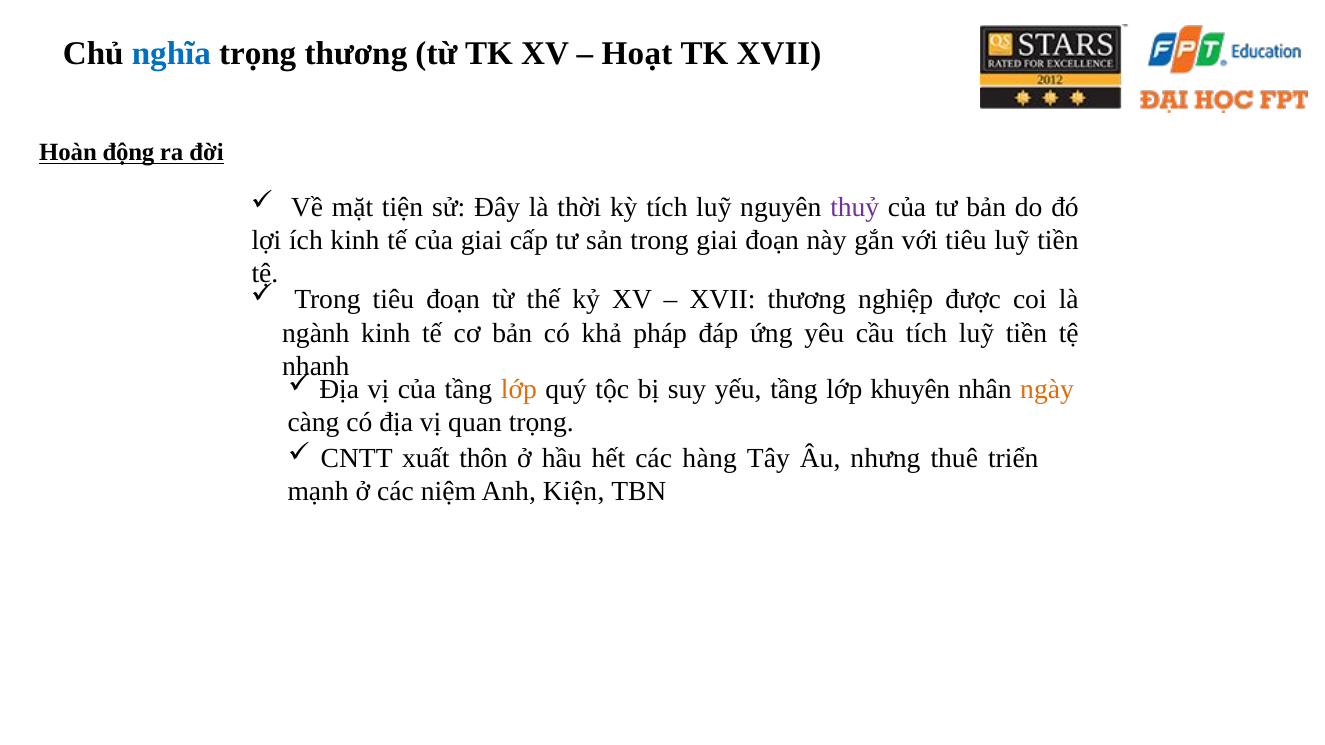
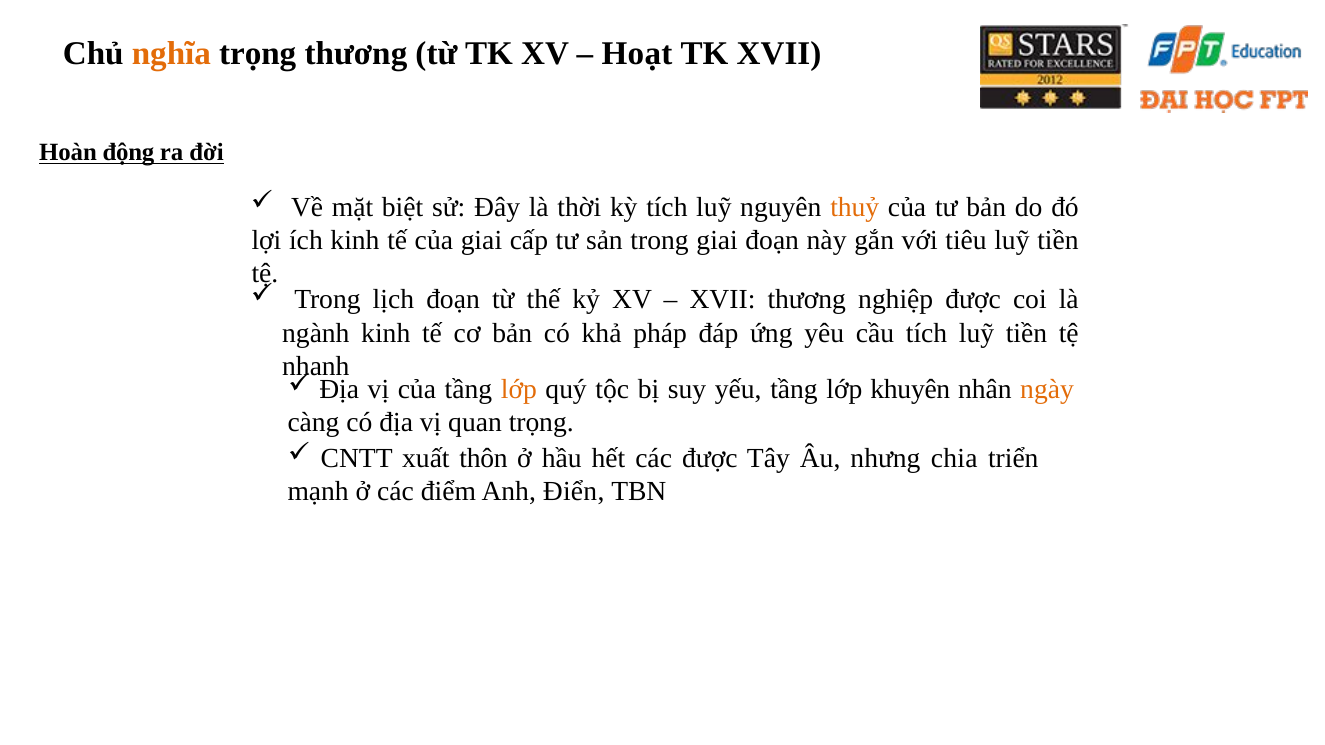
nghĩa colour: blue -> orange
tiện: tiện -> biệt
thuỷ colour: purple -> orange
Trong tiêu: tiêu -> lịch
các hàng: hàng -> được
thuê: thuê -> chia
niệm: niệm -> điểm
Kiện: Kiện -> Điển
